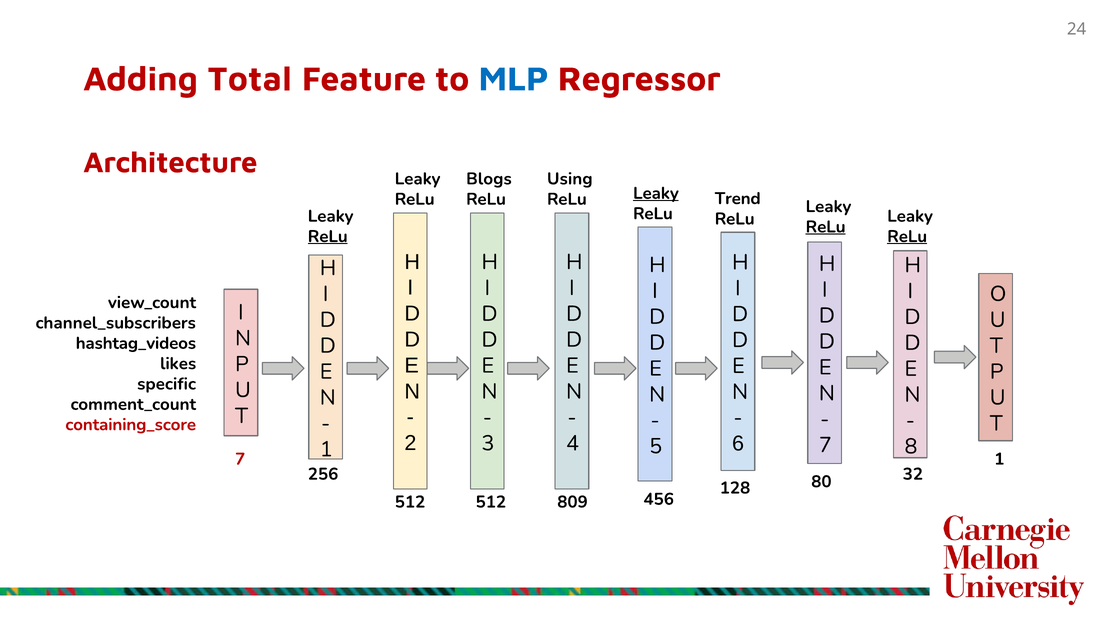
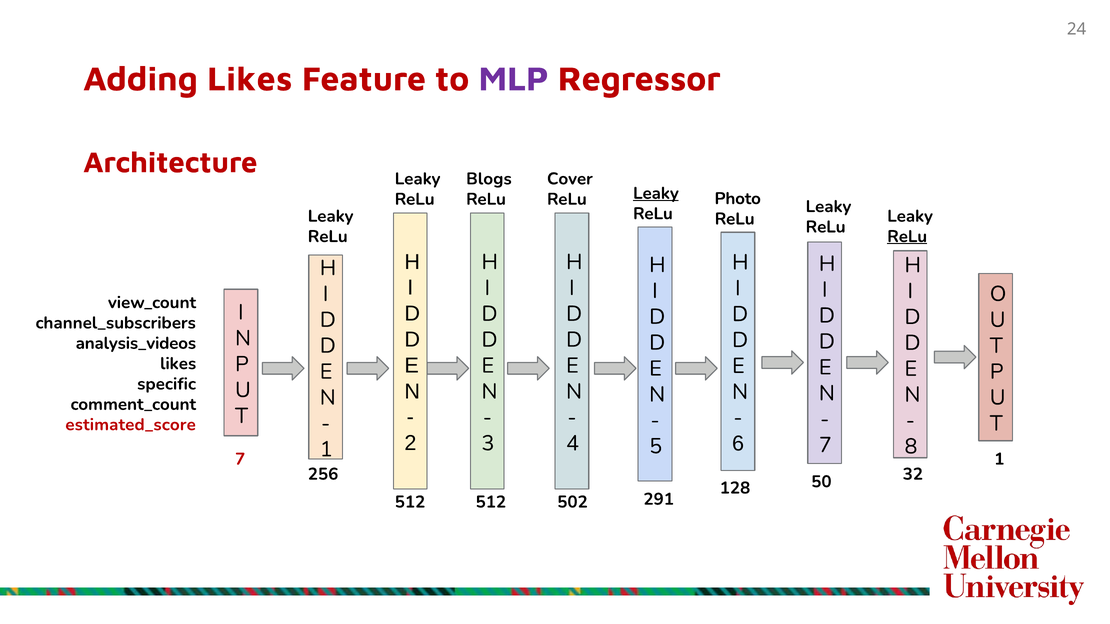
Adding Total: Total -> Likes
MLP colour: blue -> purple
Using: Using -> Cover
Trend: Trend -> Photo
ReLu at (826, 227) underline: present -> none
ReLu at (328, 237) underline: present -> none
hashtag_videos: hashtag_videos -> analysis_videos
containing_score: containing_score -> estimated_score
80: 80 -> 50
809: 809 -> 502
456: 456 -> 291
